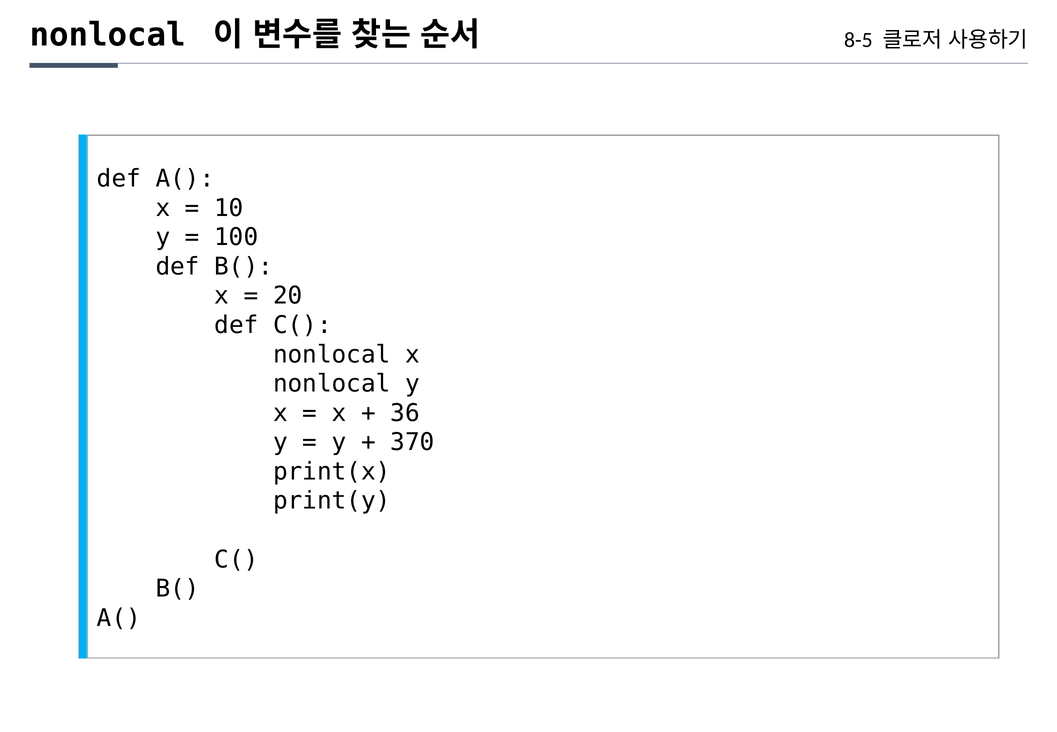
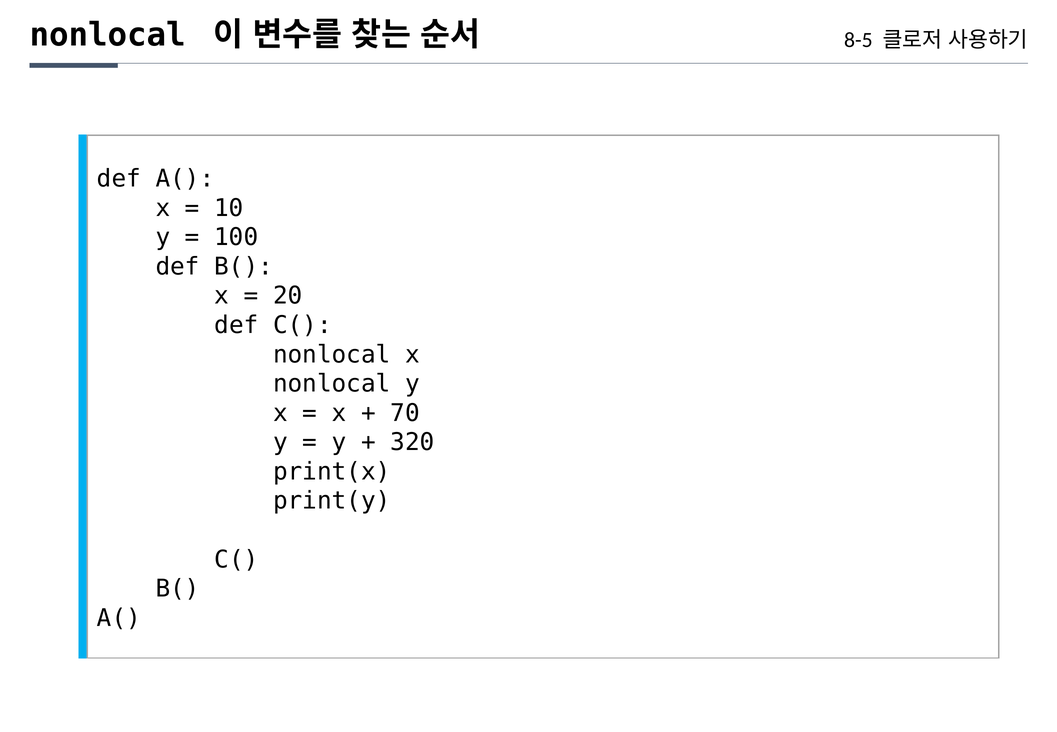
36: 36 -> 70
370: 370 -> 320
